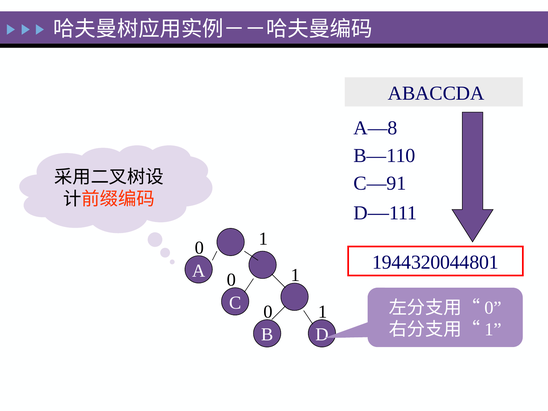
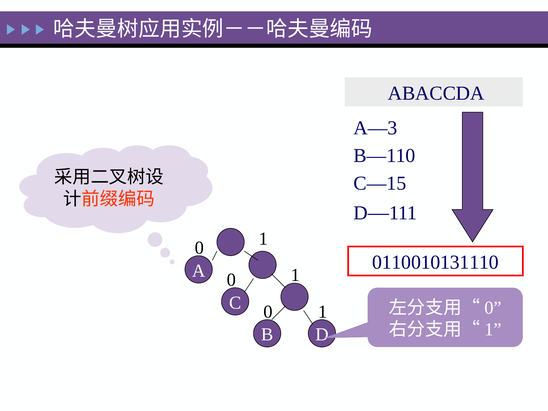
A—8: A—8 -> A—3
C—91: C—91 -> C—15
1944320044801: 1944320044801 -> 0110010131110
